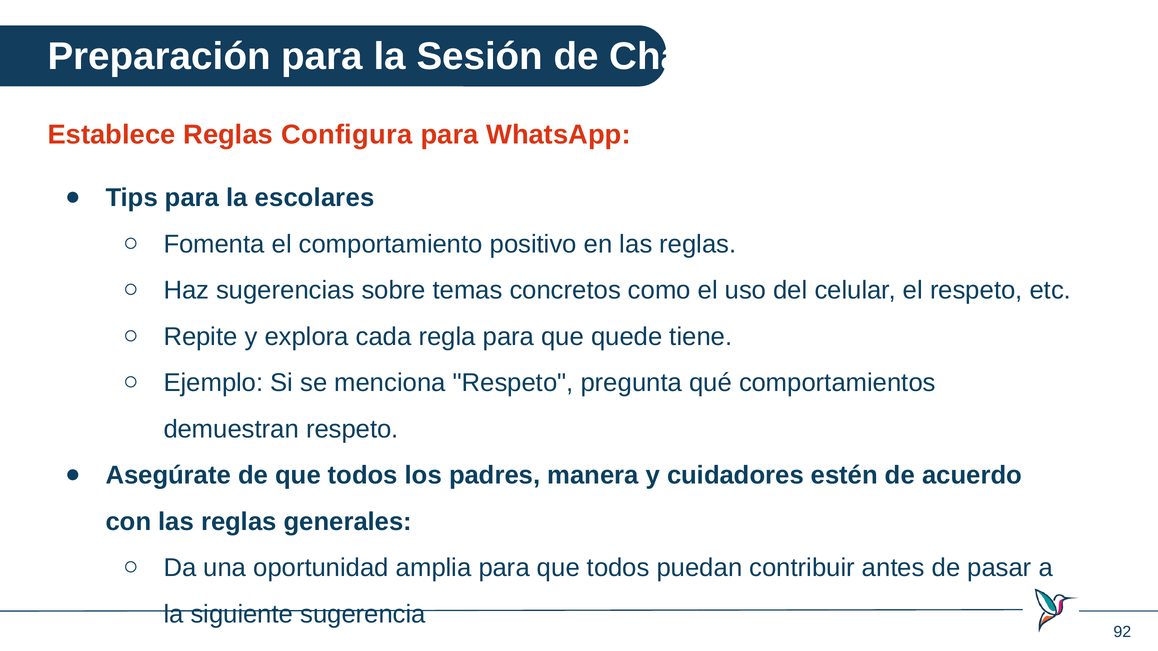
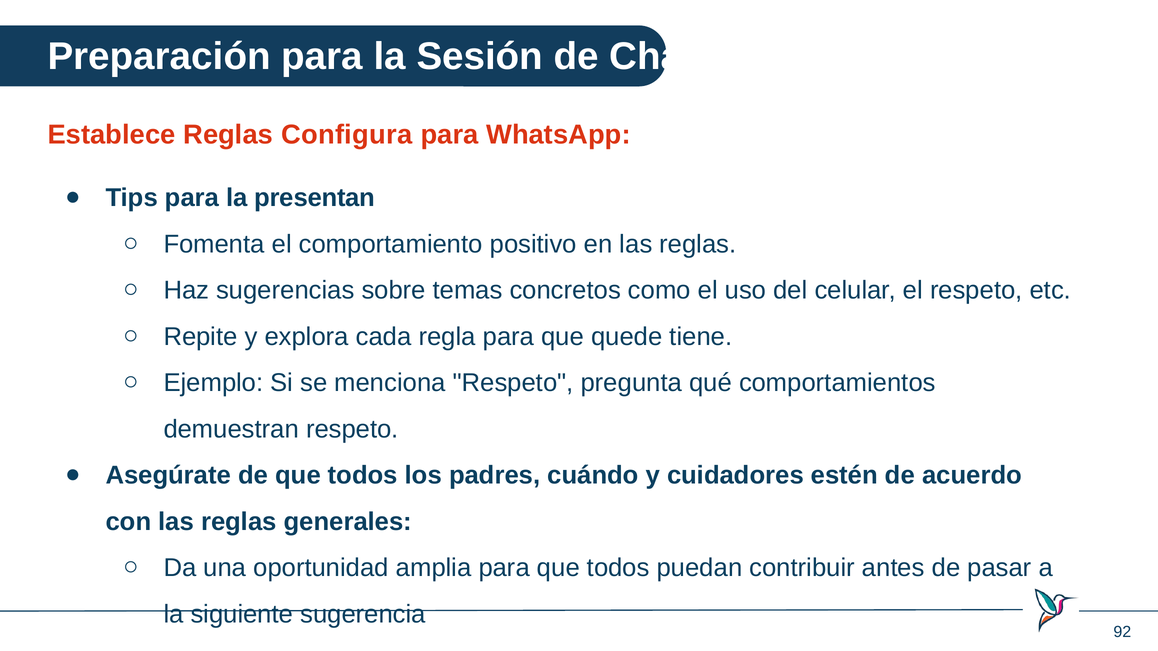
escolares: escolares -> presentan
manera: manera -> cuándo
